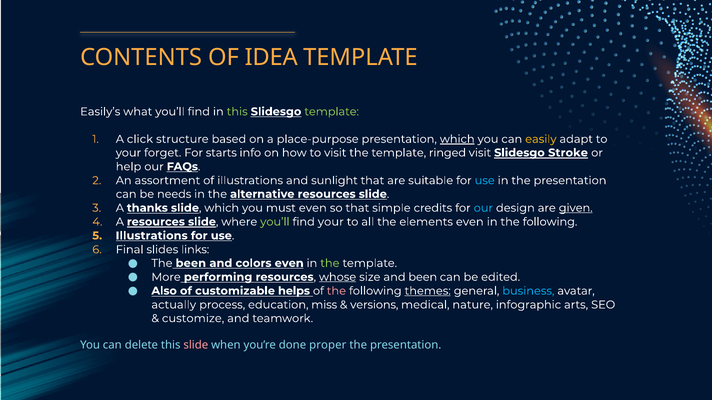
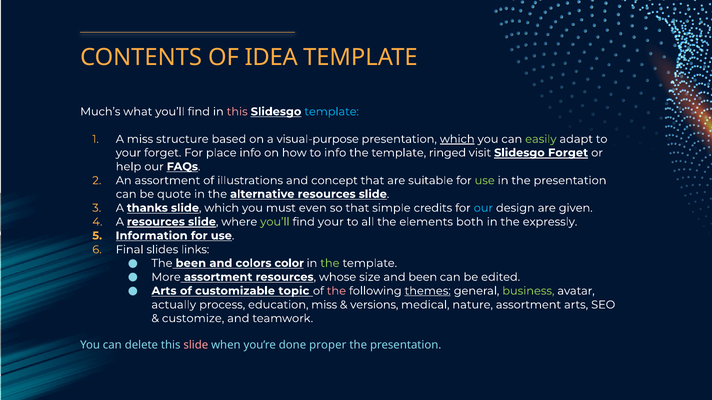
Easily’s: Easily’s -> Much’s
this at (237, 112) colour: light green -> pink
template at (332, 112) colour: light green -> light blue
A click: click -> miss
place-purpose: place-purpose -> visual-purpose
easily colour: yellow -> light green
starts: starts -> place
to visit: visit -> info
Slidesgo Stroke: Stroke -> Forget
sunlight: sunlight -> concept
use at (485, 181) colour: light blue -> light green
needs: needs -> quote
given underline: present -> none
elements even: even -> both
in the following: following -> expressly
Illustrations at (152, 236): Illustrations -> Information
colors even: even -> color
More performing: performing -> assortment
whose underline: present -> none
Also at (164, 291): Also -> Arts
helps: helps -> topic
business colour: light blue -> light green
nature infographic: infographic -> assortment
